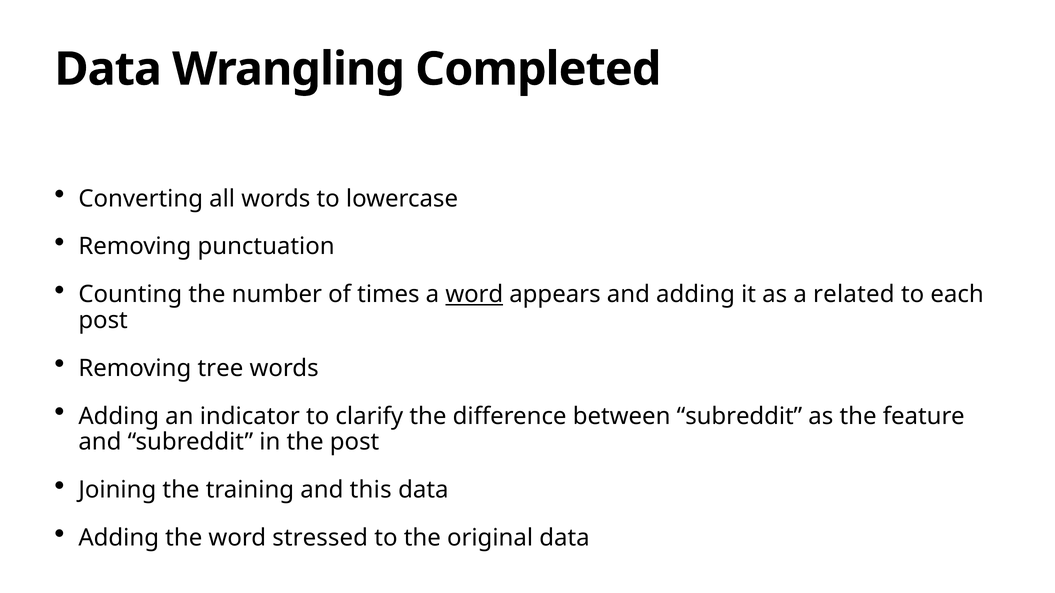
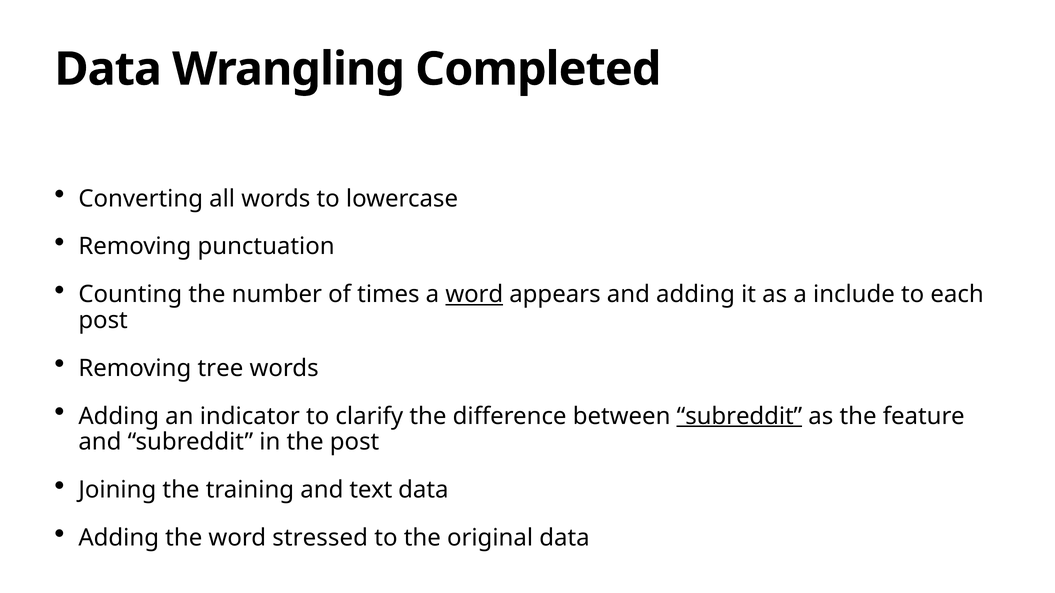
related: related -> include
subreddit at (739, 416) underline: none -> present
this: this -> text
